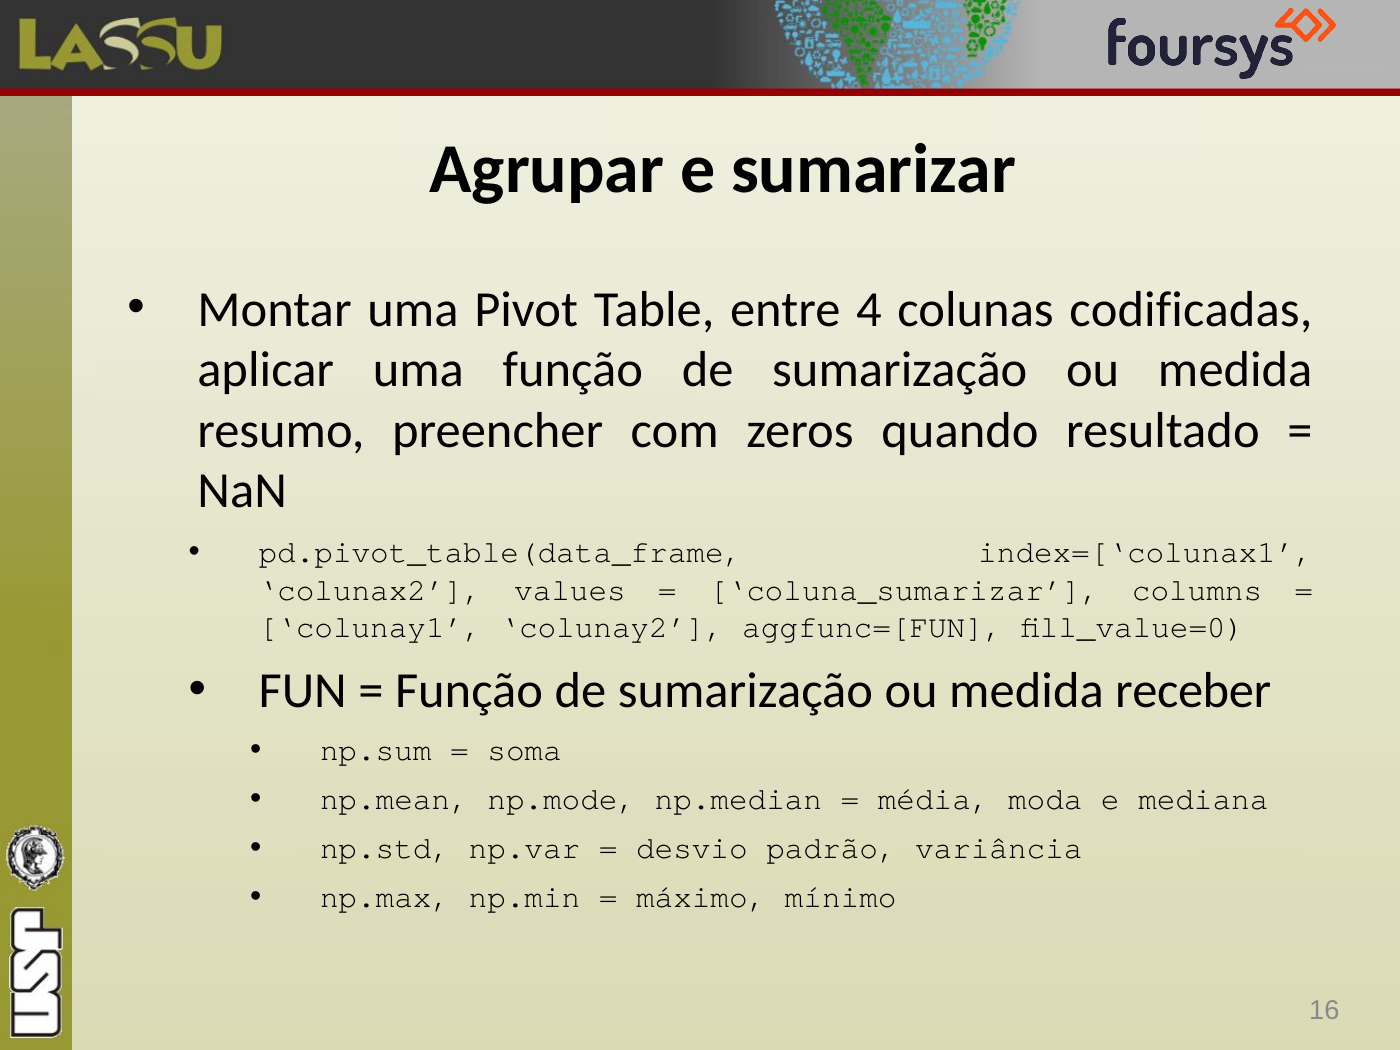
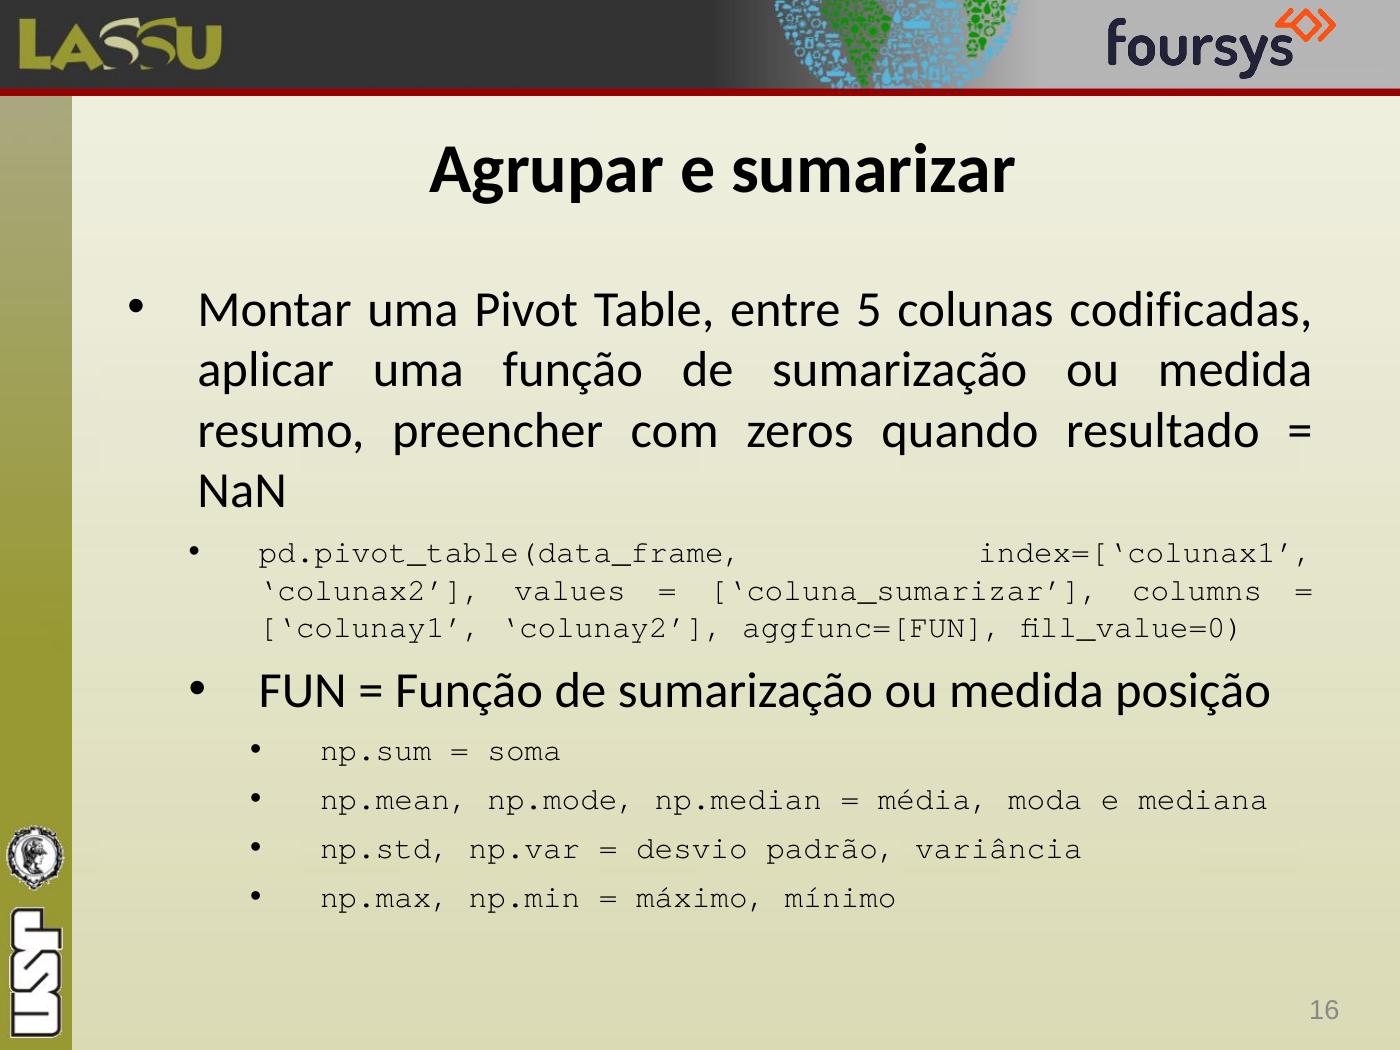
4: 4 -> 5
receber: receber -> posição
